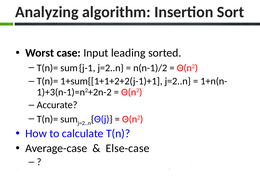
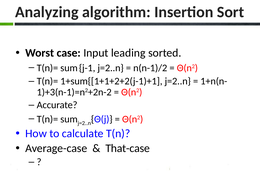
Else-case: Else-case -> That-case
